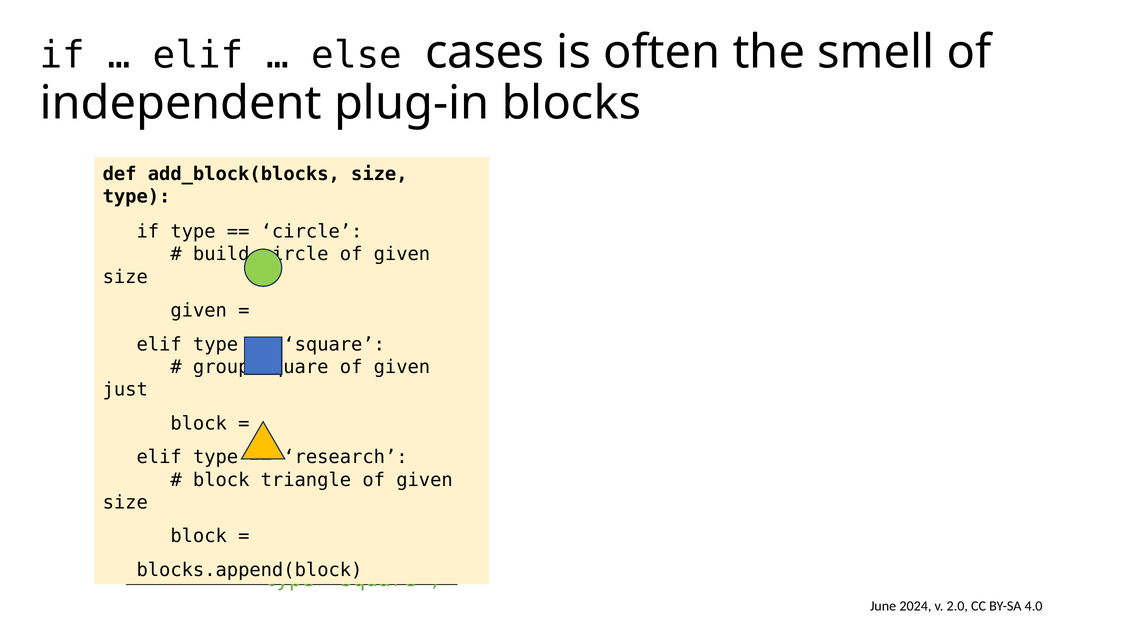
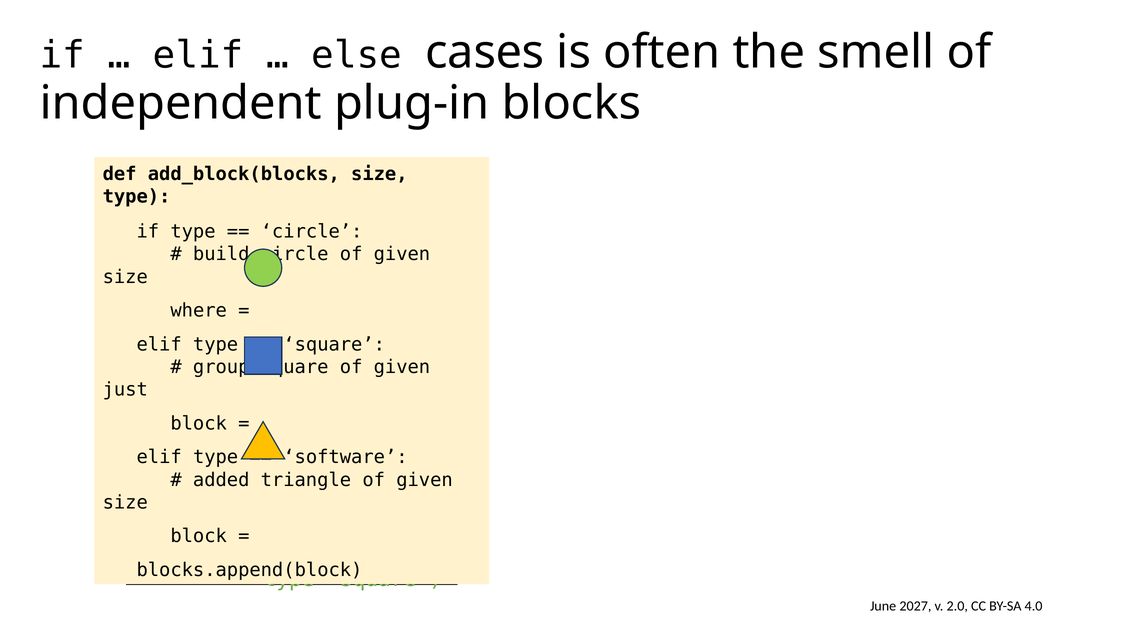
given at (199, 311): given -> where
research: research -> software
block at (221, 480): block -> added
2024: 2024 -> 2027
